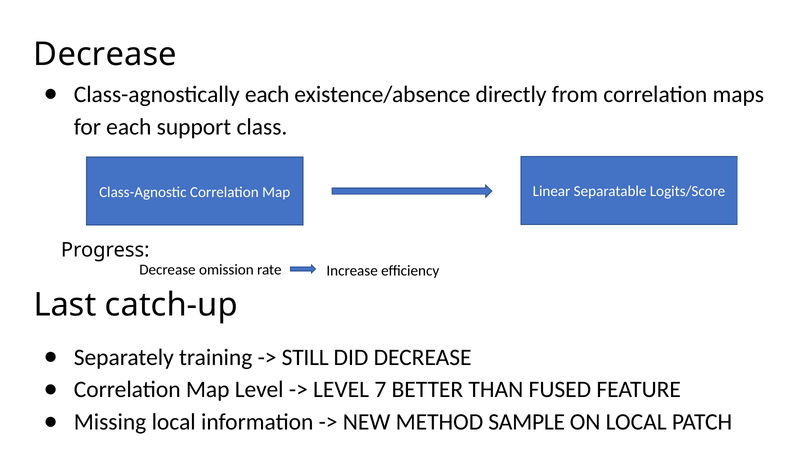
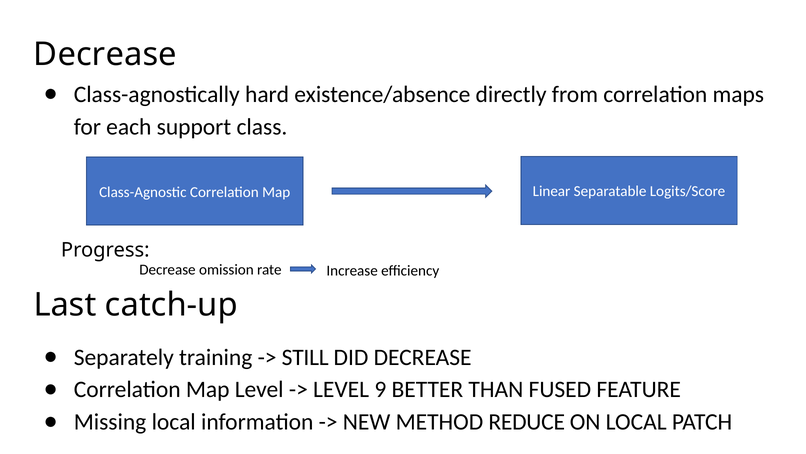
Class-agnostically each: each -> hard
7: 7 -> 9
SAMPLE: SAMPLE -> REDUCE
